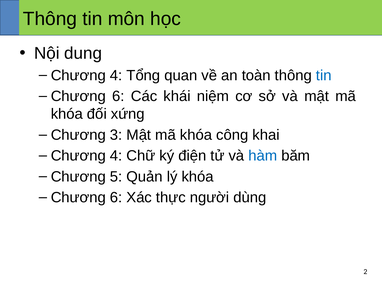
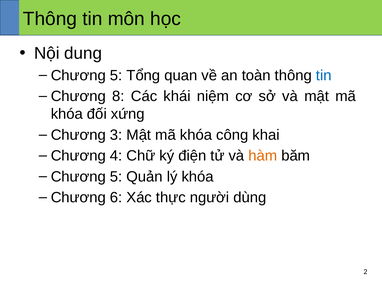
4 at (116, 75): 4 -> 5
6 at (118, 96): 6 -> 8
hàm colour: blue -> orange
